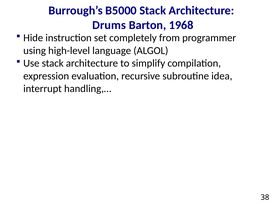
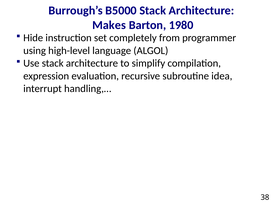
Drums: Drums -> Makes
1968: 1968 -> 1980
